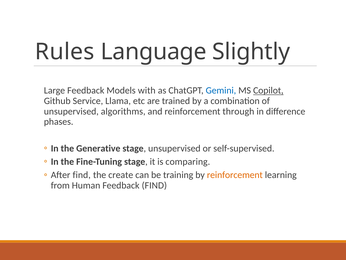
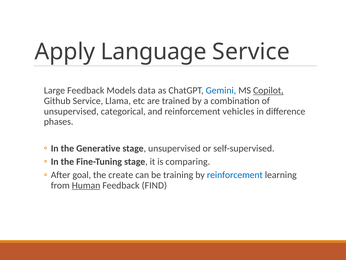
Rules: Rules -> Apply
Language Slightly: Slightly -> Service
with: with -> data
algorithms: algorithms -> categorical
through: through -> vehicles
After find: find -> goal
reinforcement at (235, 175) colour: orange -> blue
Human underline: none -> present
